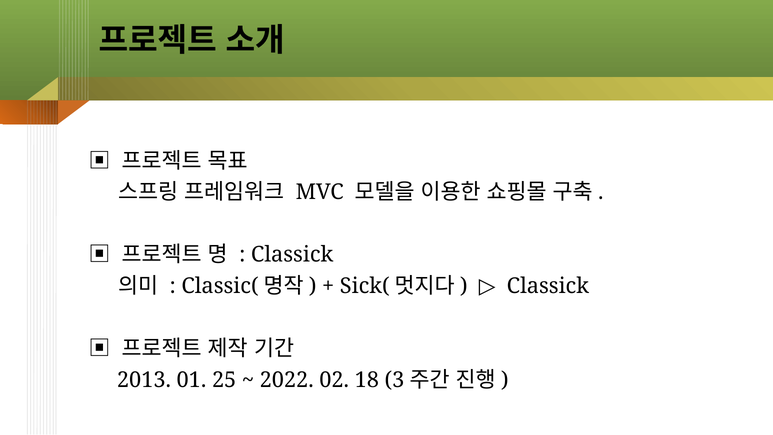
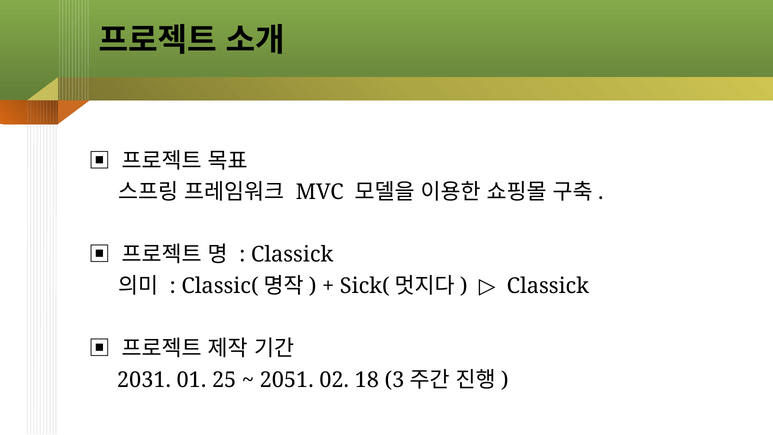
2013: 2013 -> 2031
2022: 2022 -> 2051
